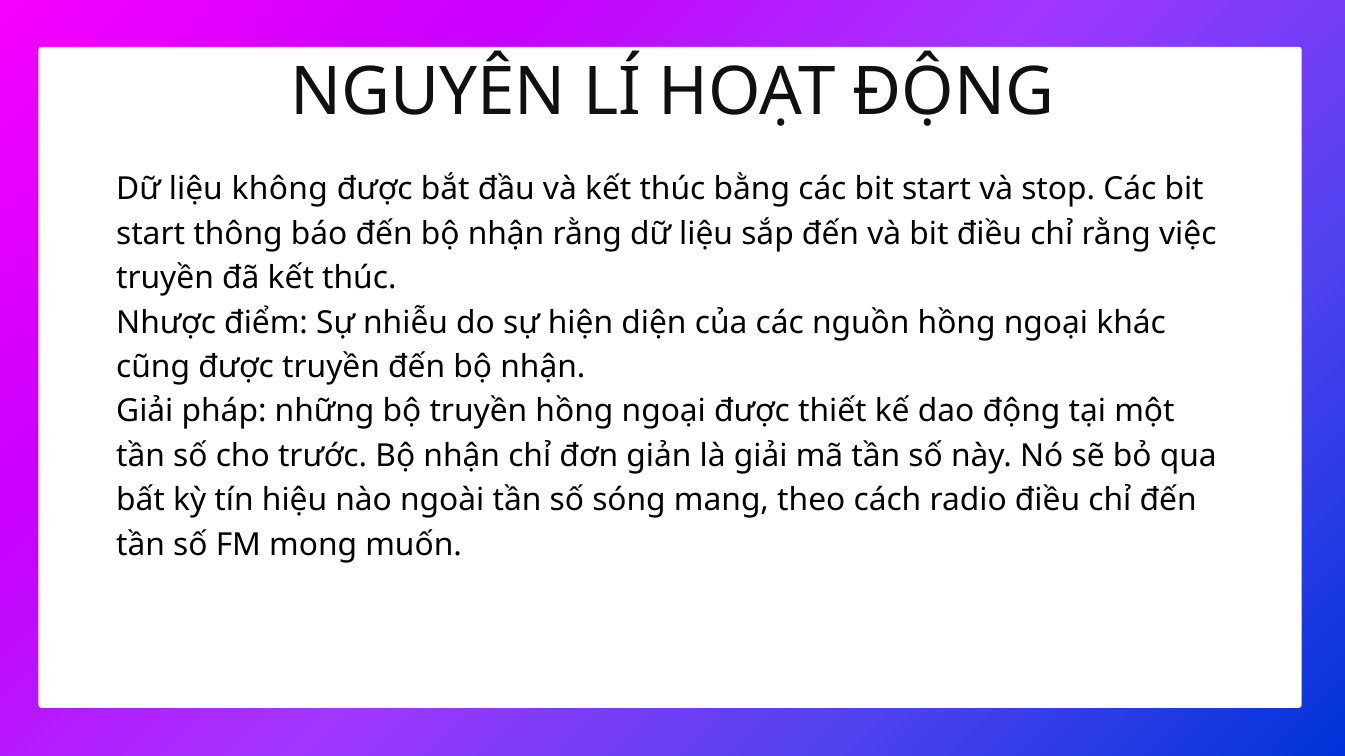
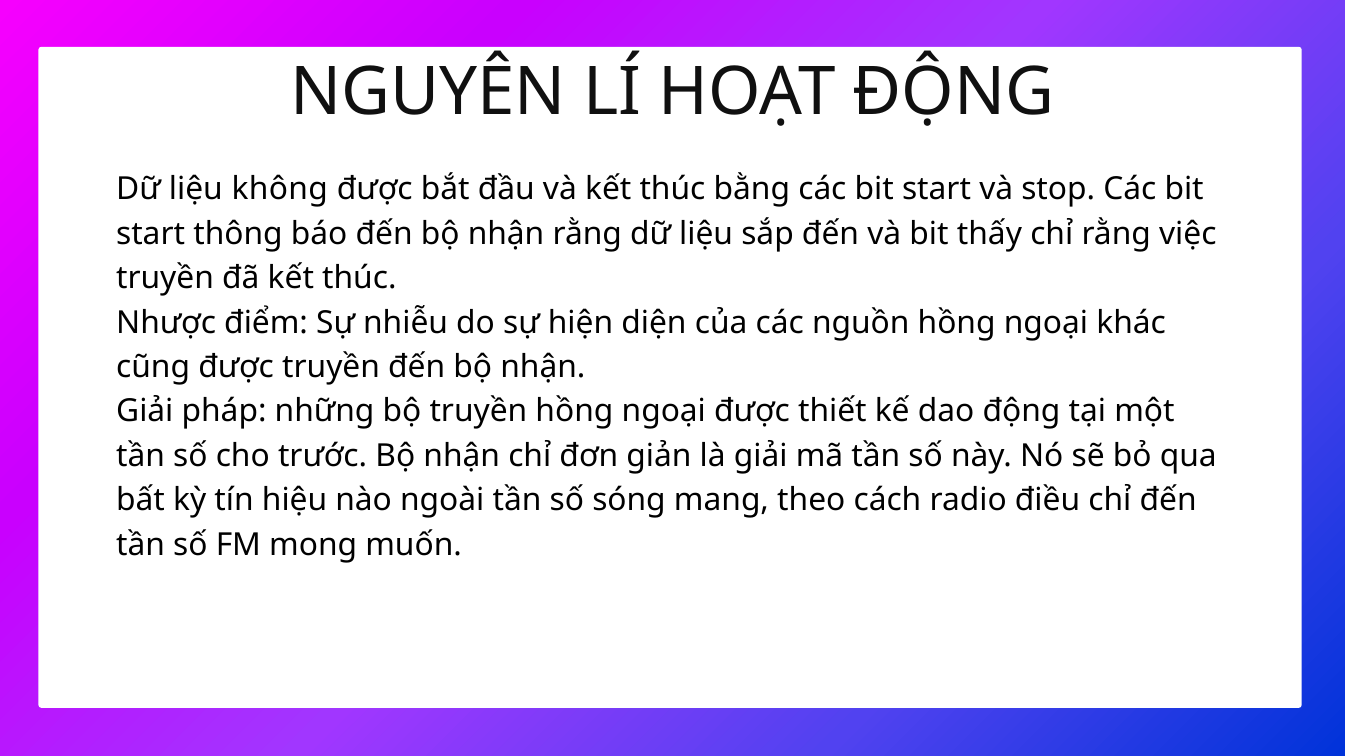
bit điều: điều -> thấy
